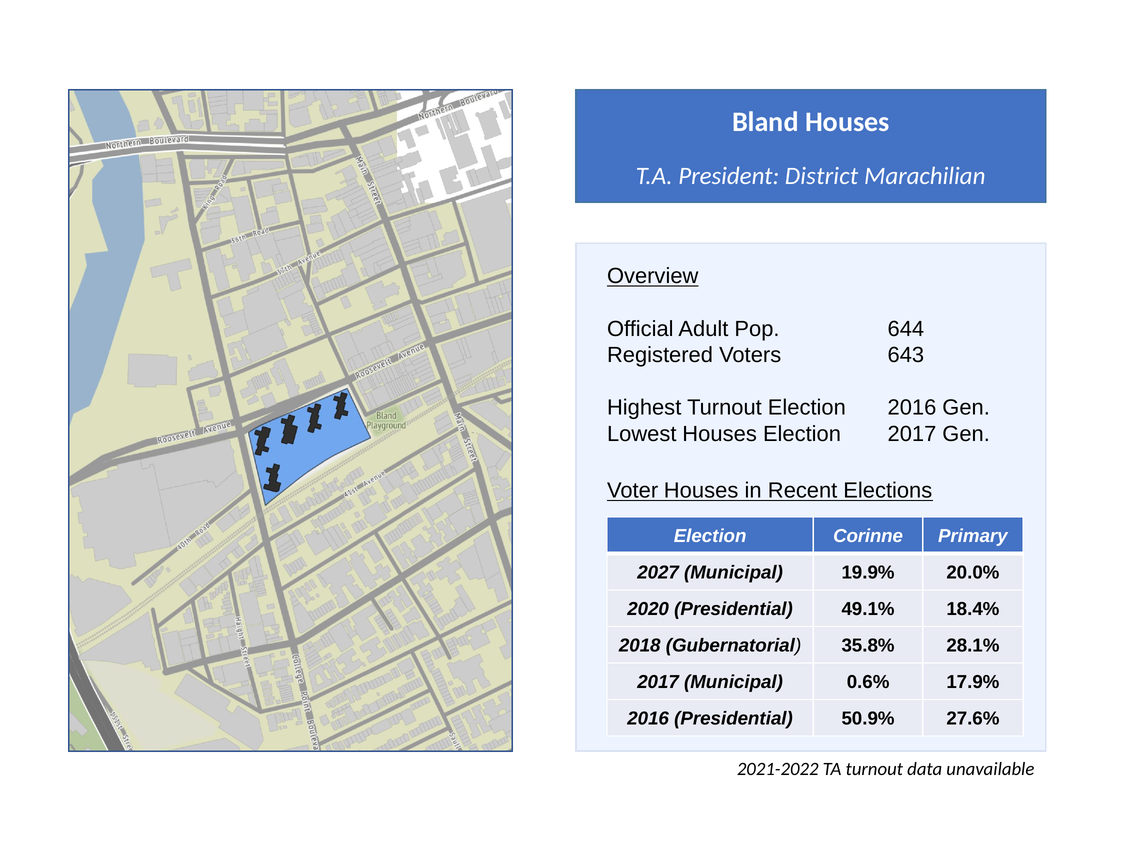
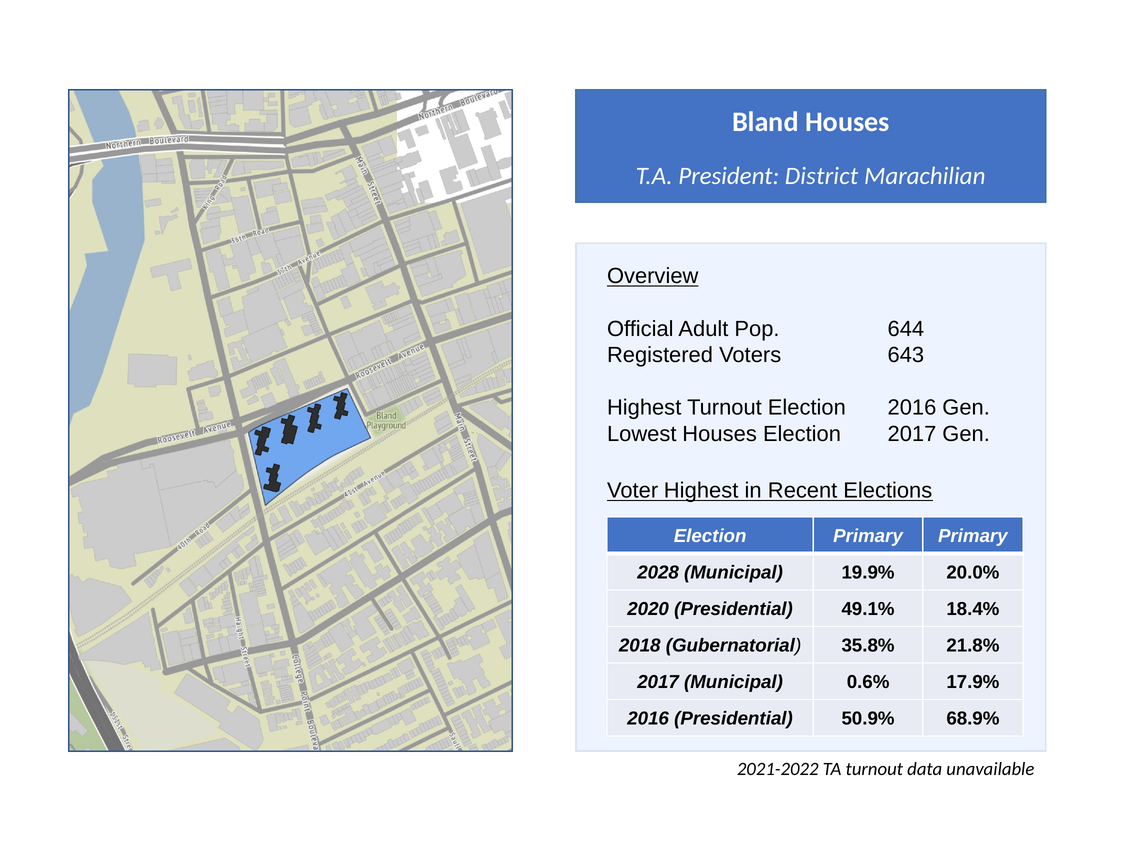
Voter Houses: Houses -> Highest
Election Corinne: Corinne -> Primary
2027: 2027 -> 2028
28.1%: 28.1% -> 21.8%
27.6%: 27.6% -> 68.9%
